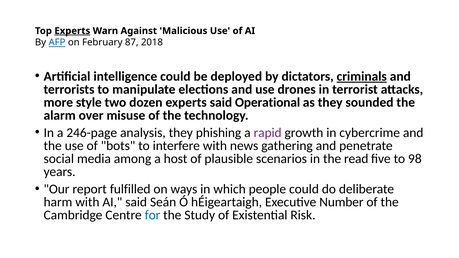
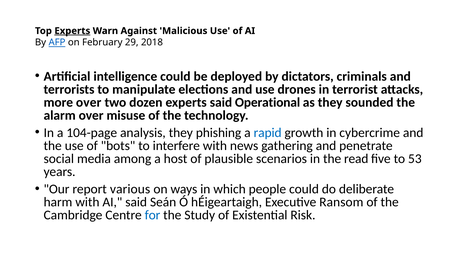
87: 87 -> 29
criminals underline: present -> none
more style: style -> over
246-page: 246-page -> 104-page
rapid colour: purple -> blue
98: 98 -> 53
fulfilled: fulfilled -> various
Number: Number -> Ransom
